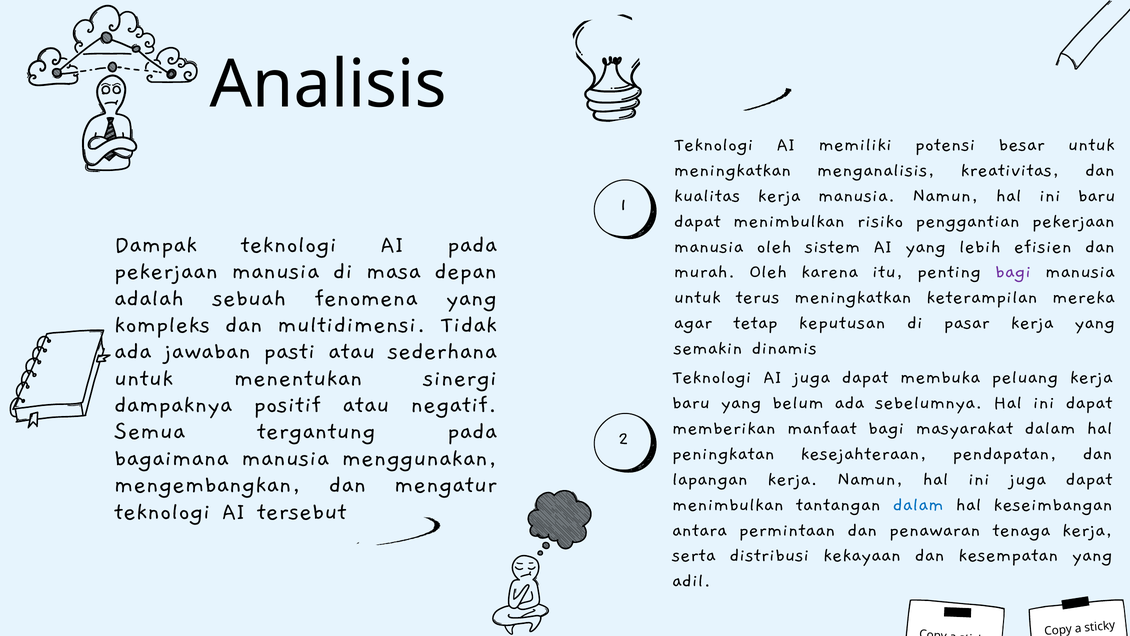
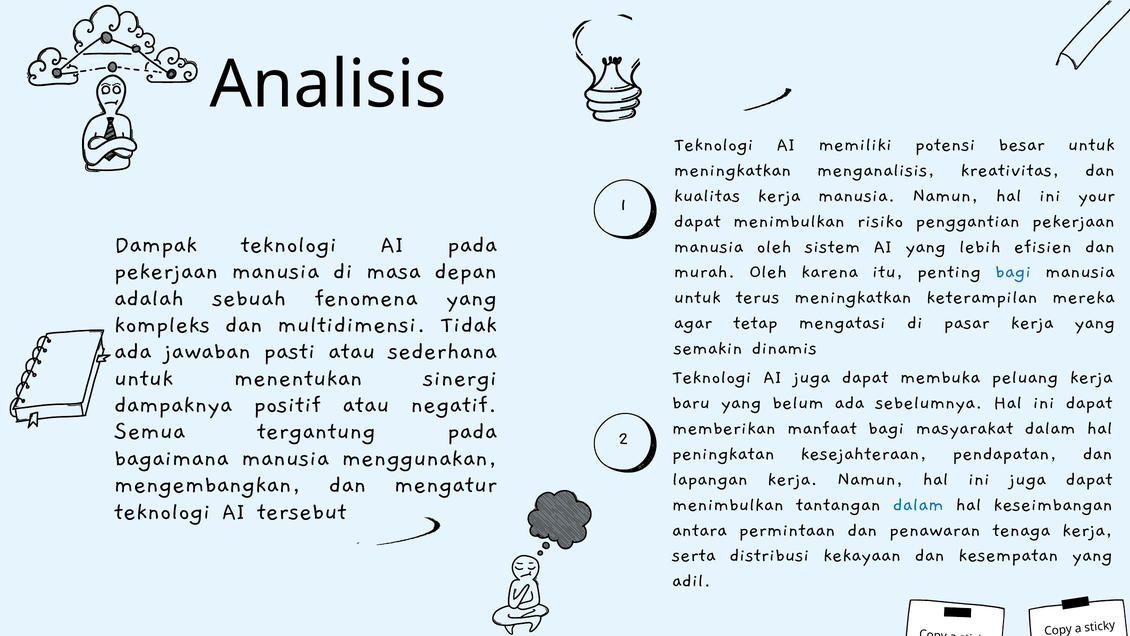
ini baru: baru -> your
bagi at (1013, 271) colour: purple -> blue
keputusan: keputusan -> mengatasi
